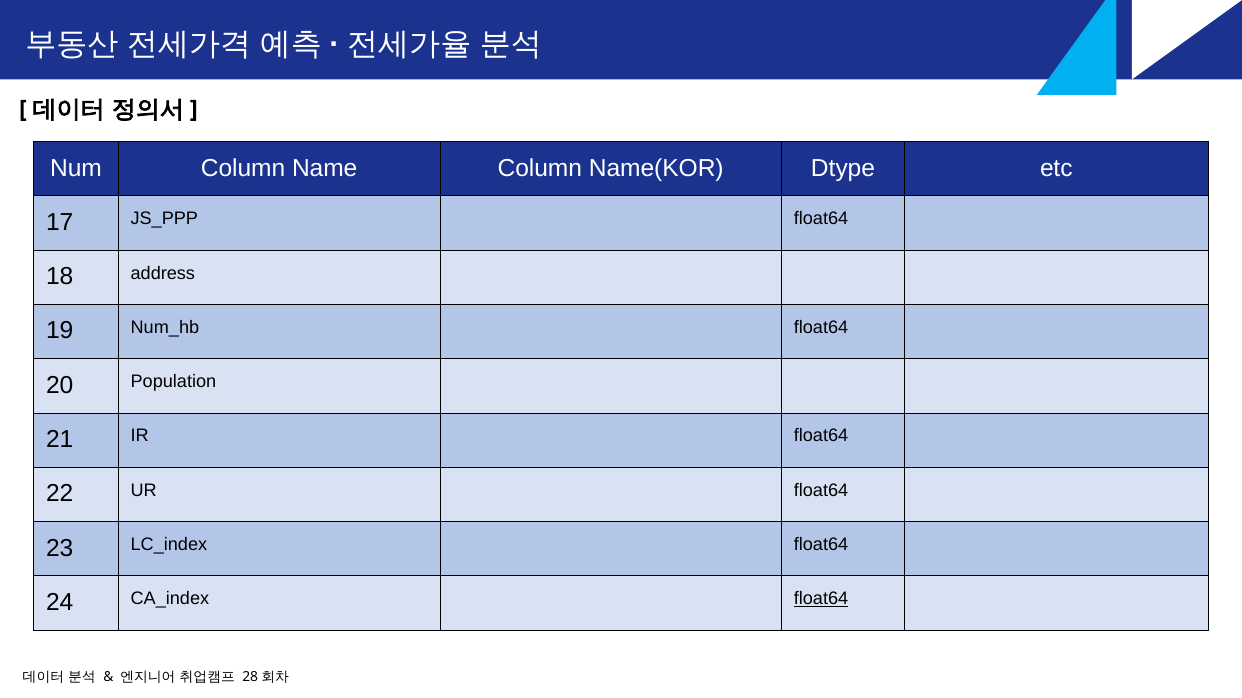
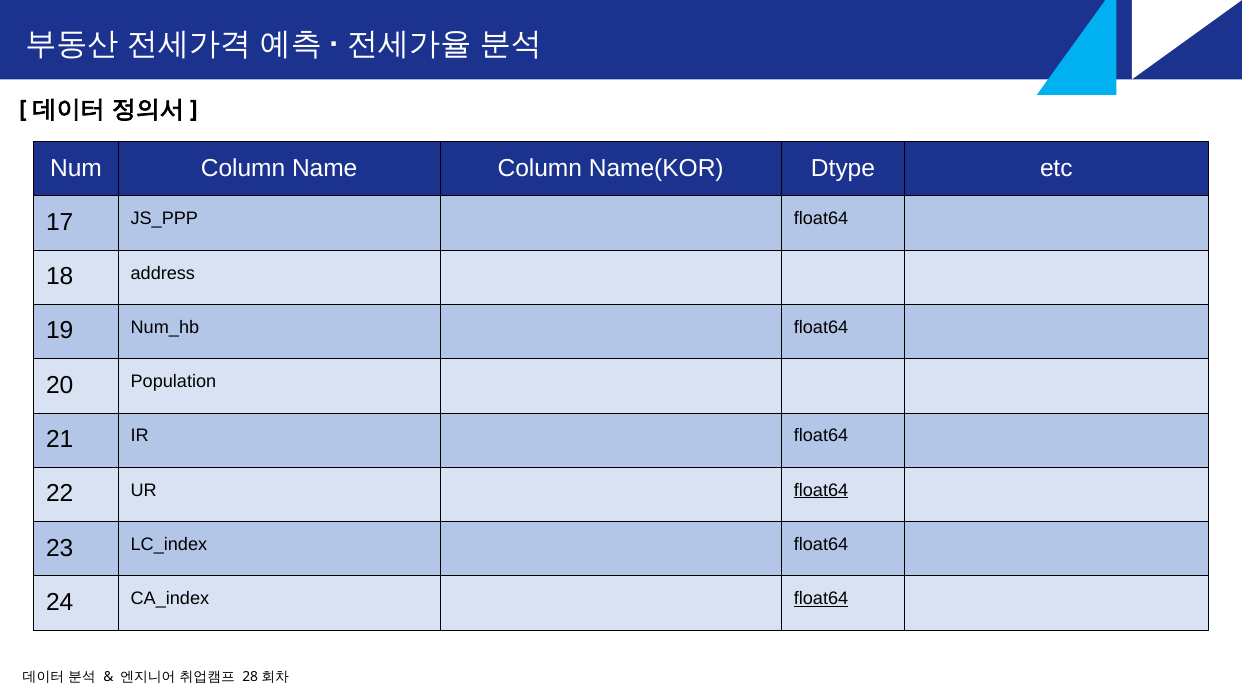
float64 at (821, 491) underline: none -> present
